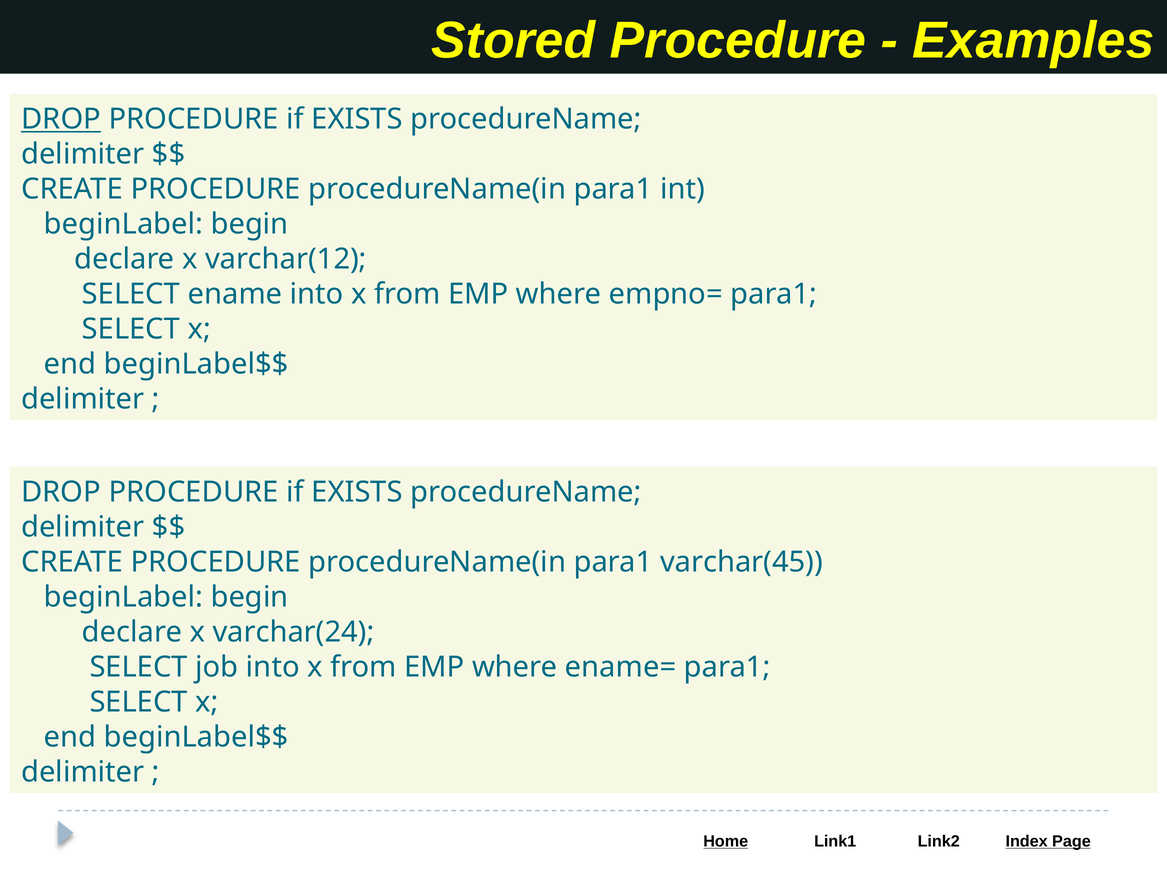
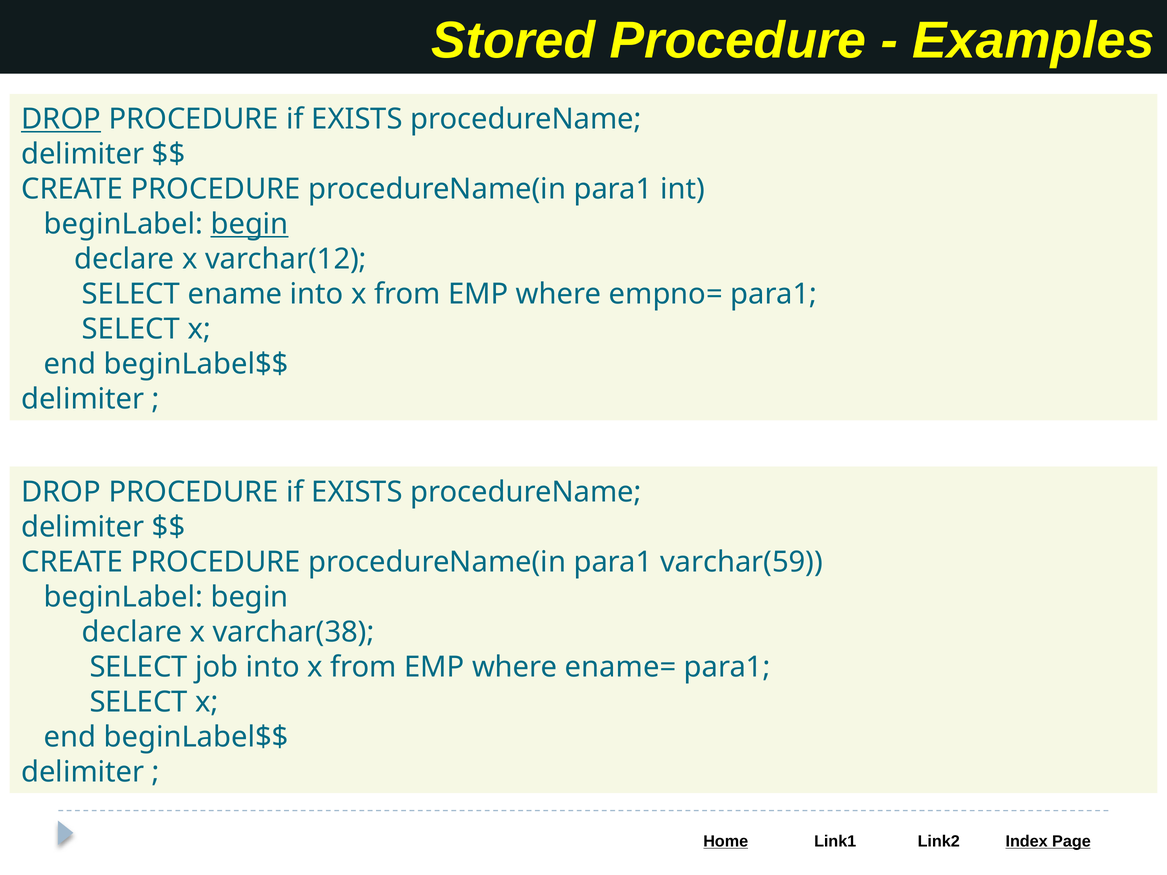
begin at (250, 224) underline: none -> present
varchar(45: varchar(45 -> varchar(59
varchar(24: varchar(24 -> varchar(38
